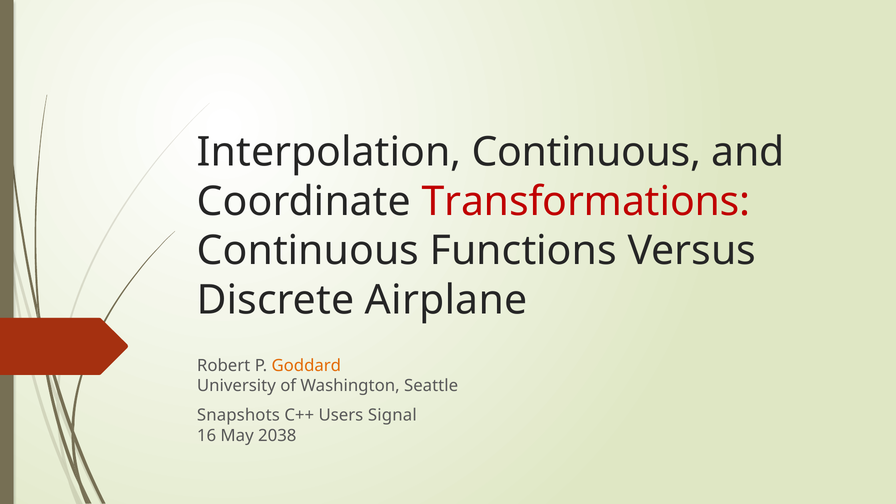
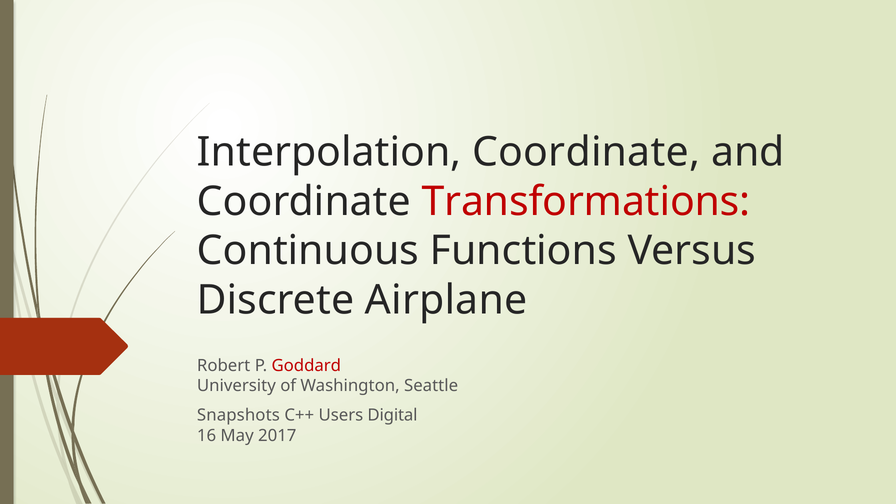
Interpolation Continuous: Continuous -> Coordinate
Goddard colour: orange -> red
Signal: Signal -> Digital
2038: 2038 -> 2017
